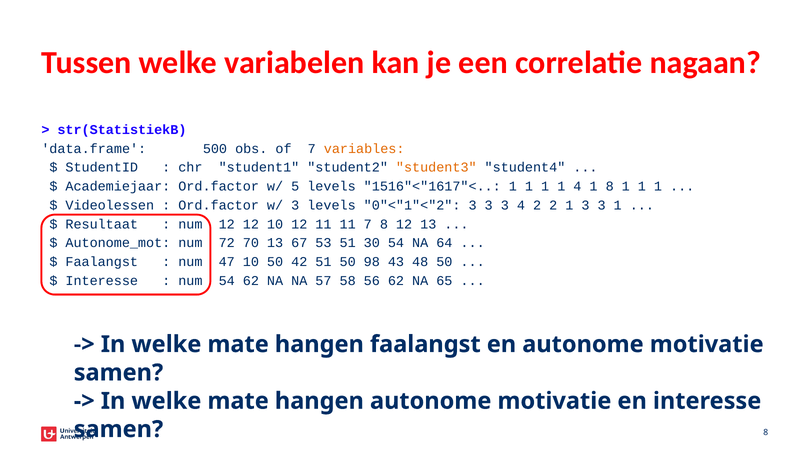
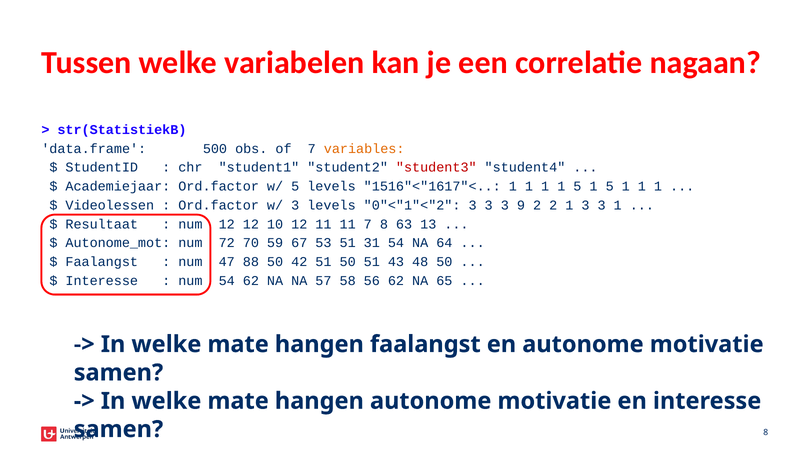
student3 colour: orange -> red
1 1 4: 4 -> 5
8 at (610, 186): 8 -> 5
3 4: 4 -> 9
8 12: 12 -> 63
70 13: 13 -> 59
30: 30 -> 31
47 10: 10 -> 88
50 98: 98 -> 51
